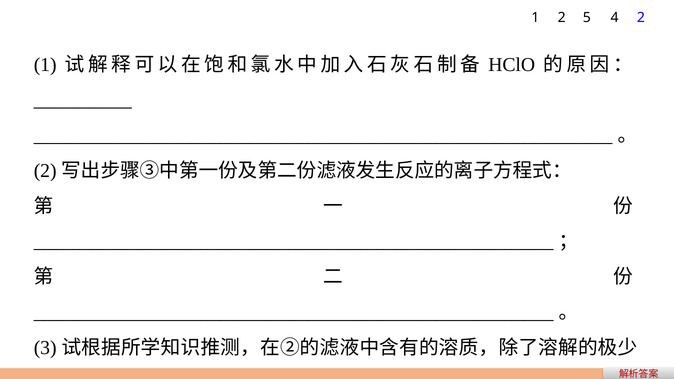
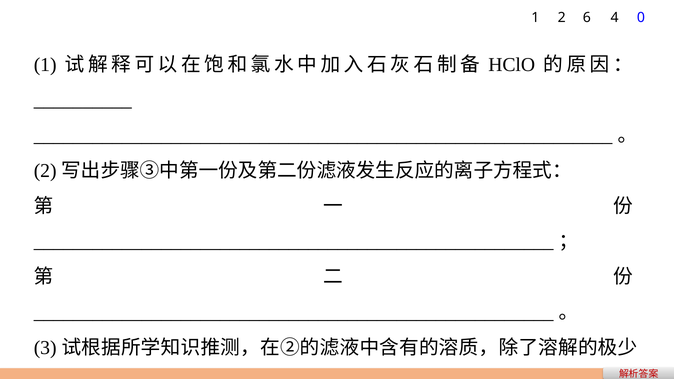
5: 5 -> 6
4 2: 2 -> 0
